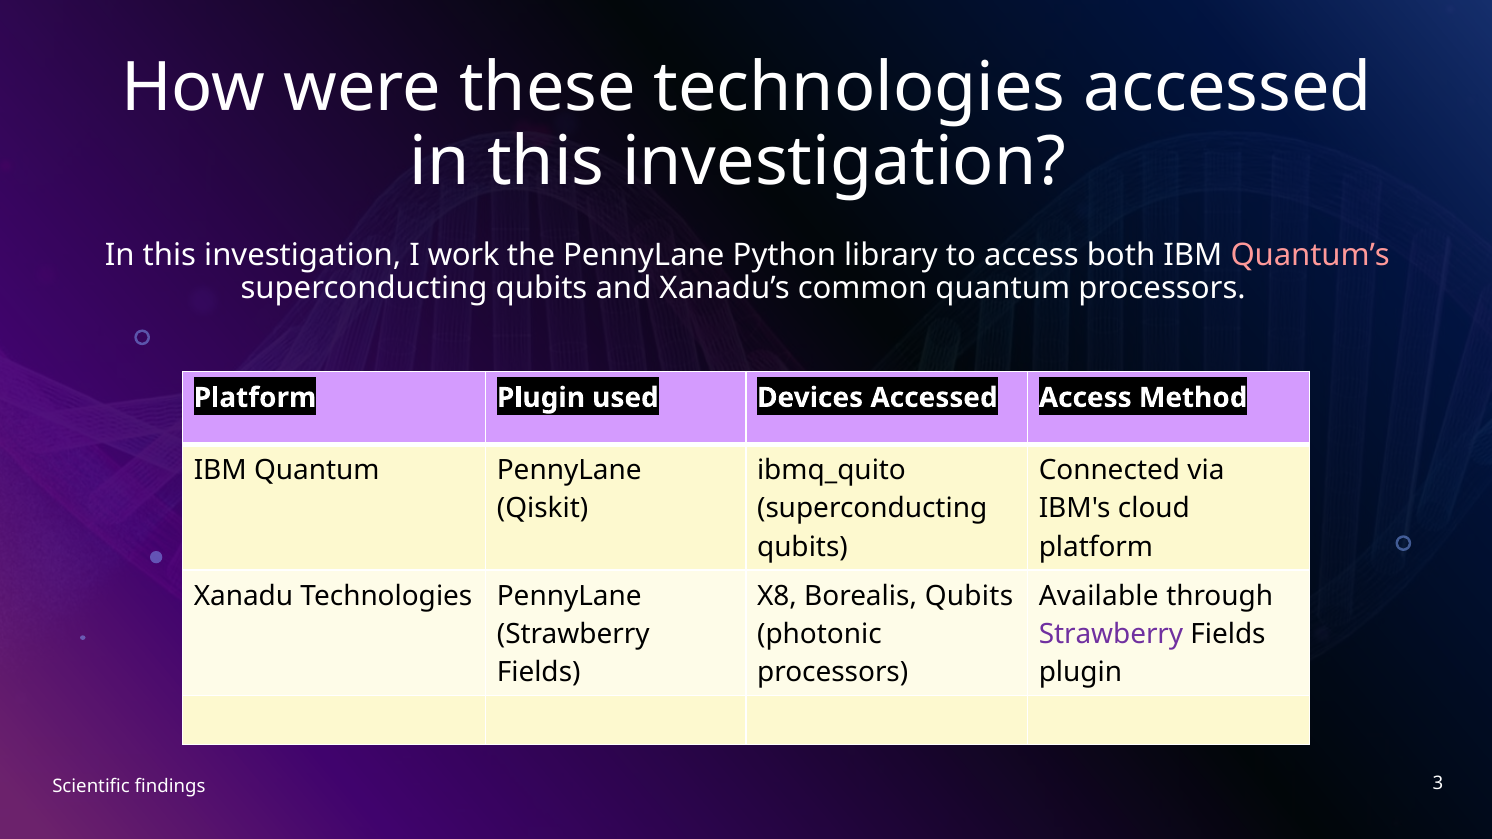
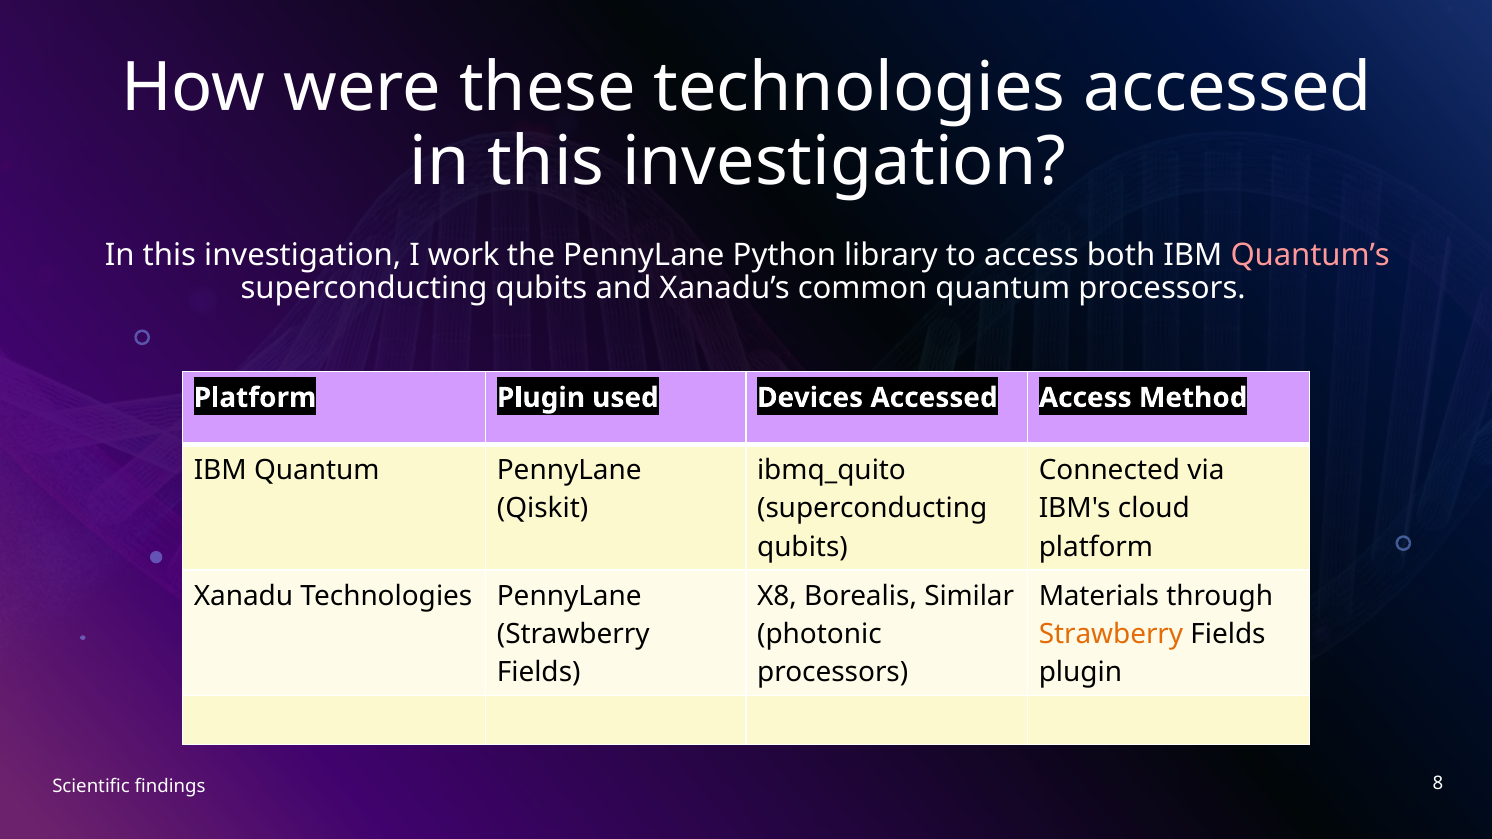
Borealis Qubits: Qubits -> Similar
Available: Available -> Materials
Strawberry at (1111, 634) colour: purple -> orange
3: 3 -> 8
